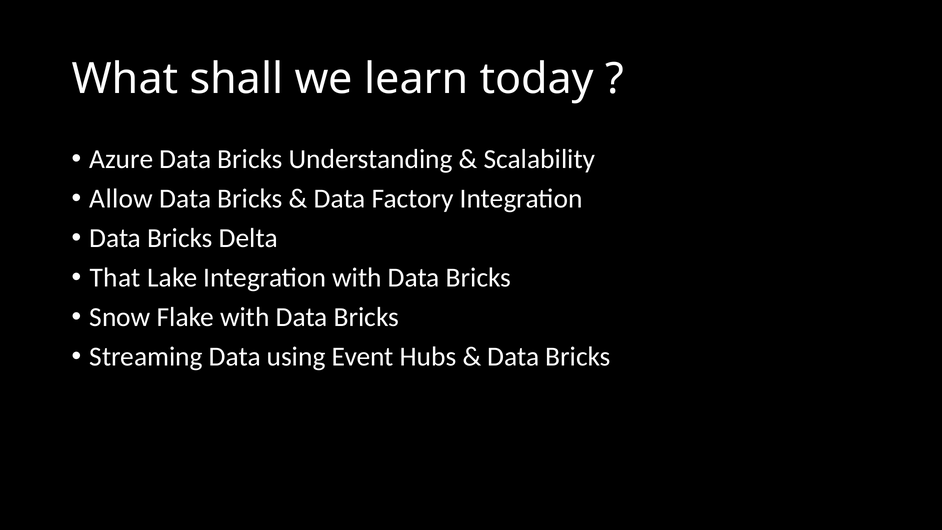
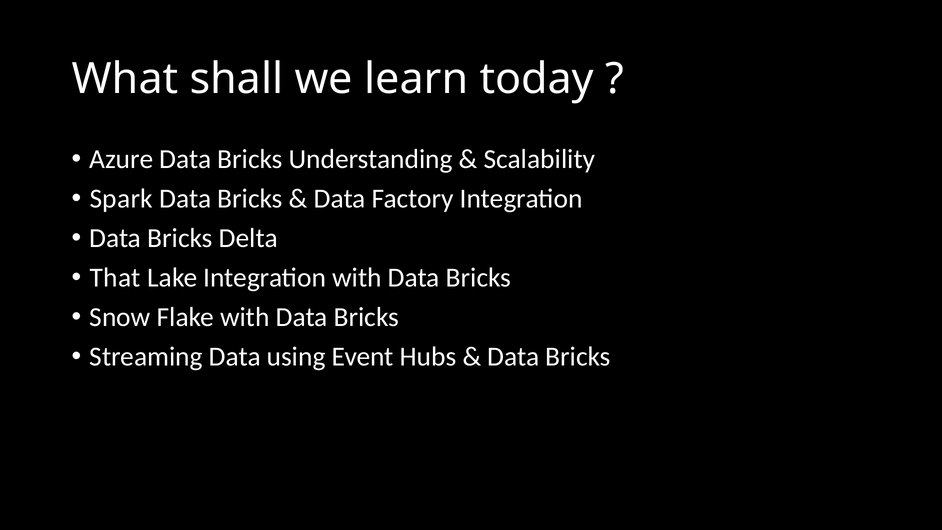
Allow: Allow -> Spark
